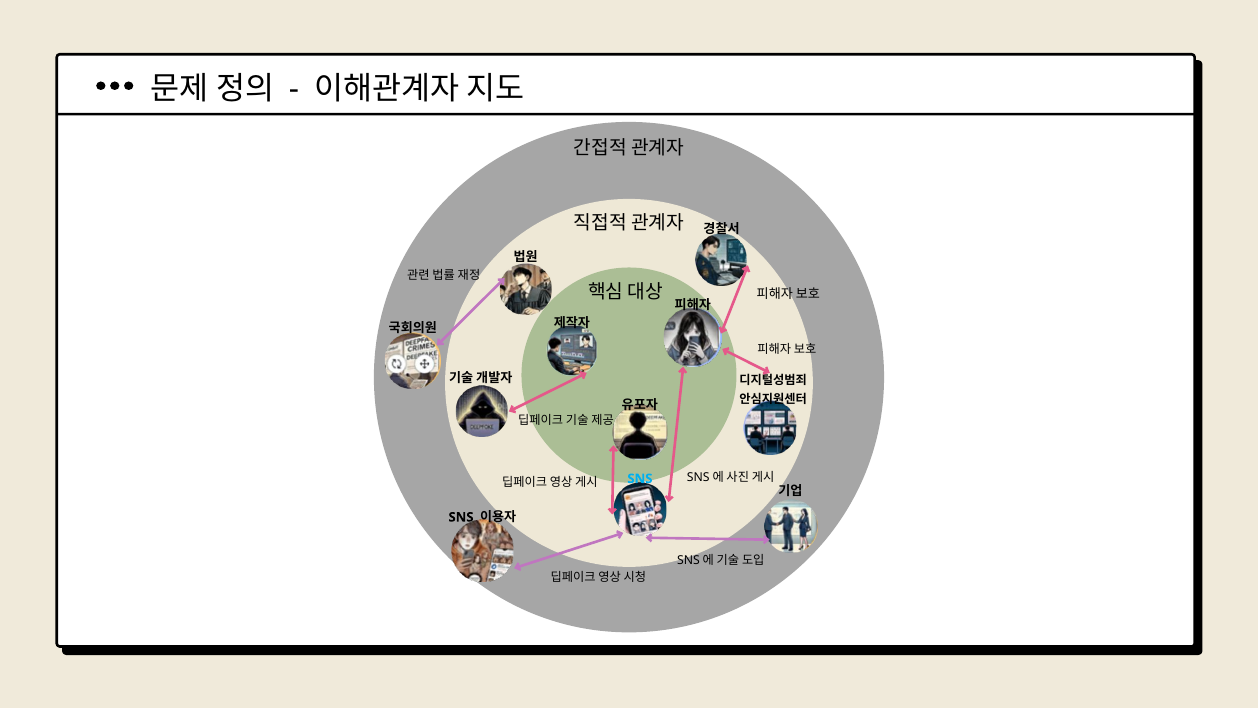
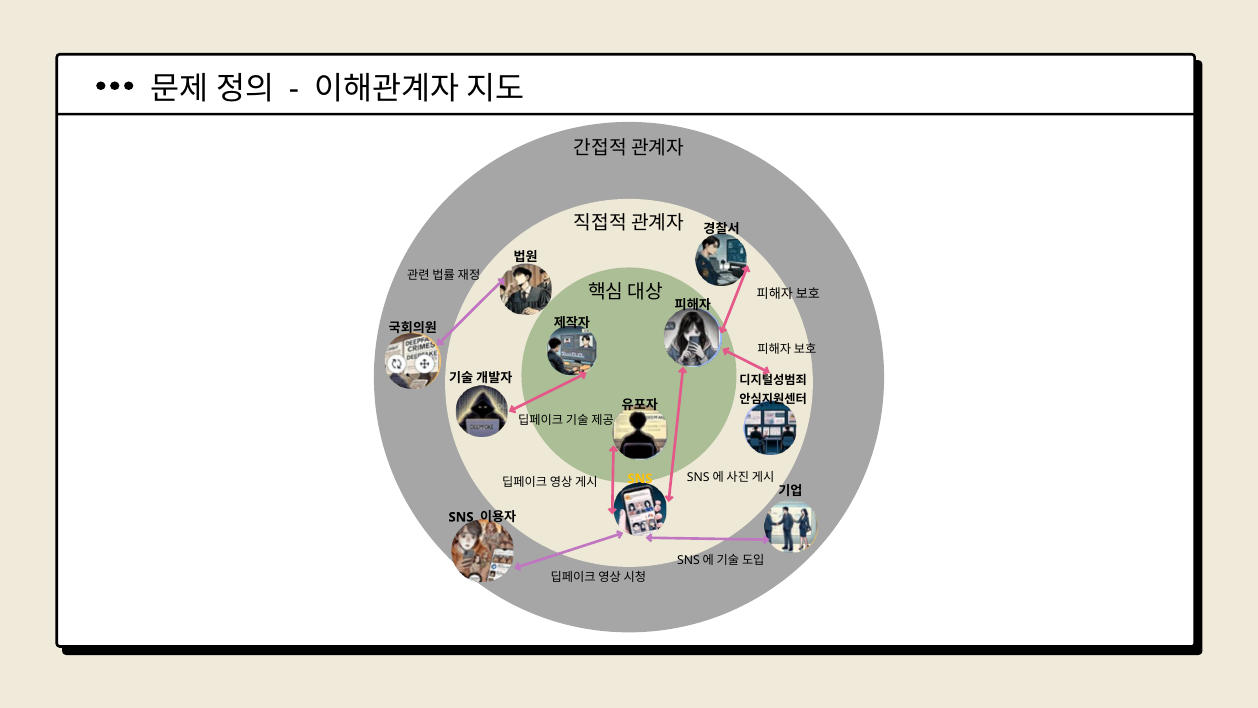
SNS at (640, 478) colour: light blue -> yellow
